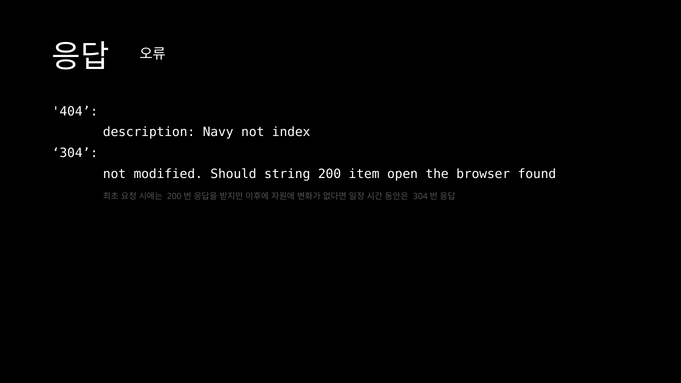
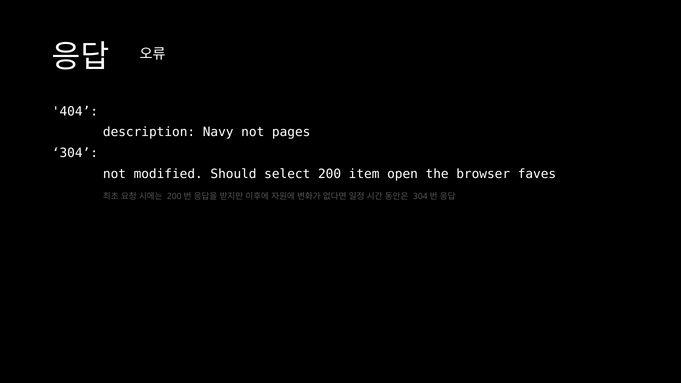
index: index -> pages
string: string -> select
found: found -> faves
